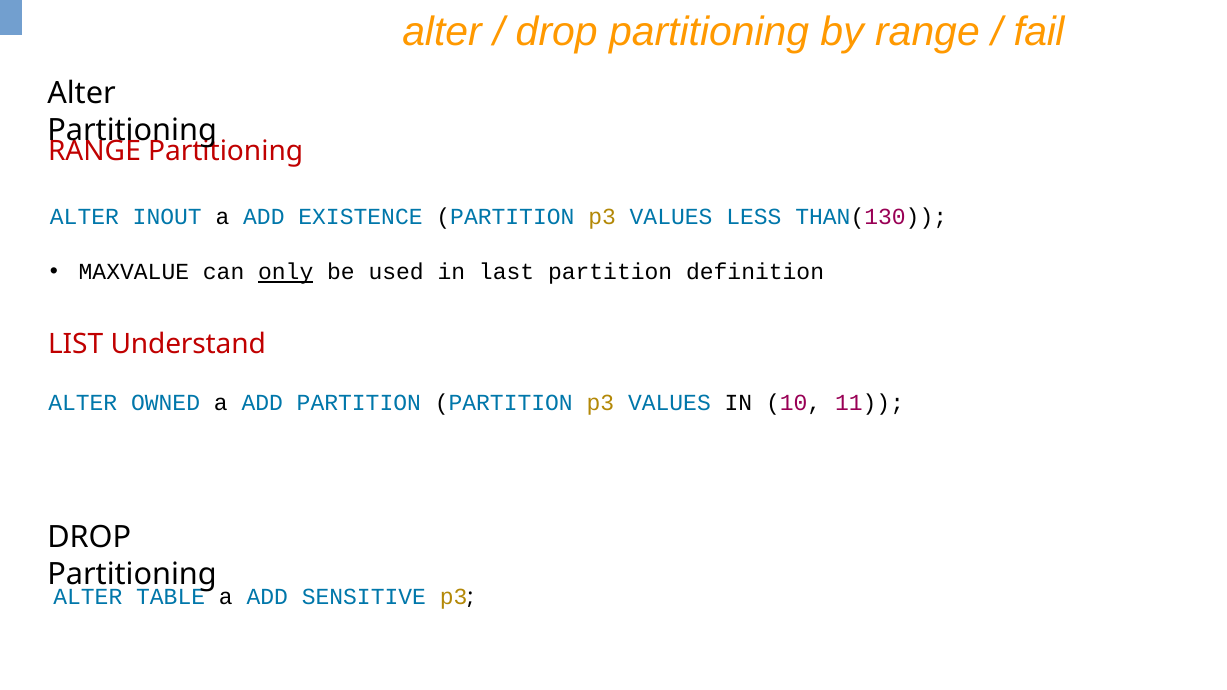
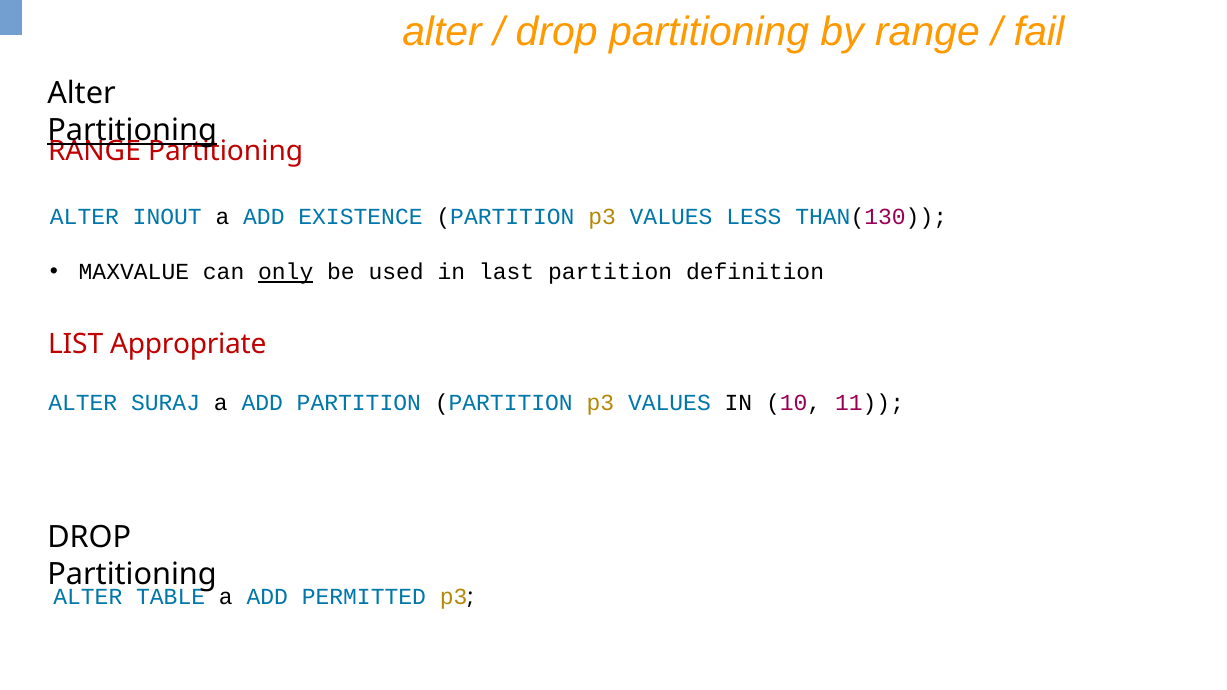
Partitioning at (132, 131) underline: none -> present
Understand: Understand -> Appropriate
OWNED: OWNED -> SURAJ
SENSITIVE: SENSITIVE -> PERMITTED
